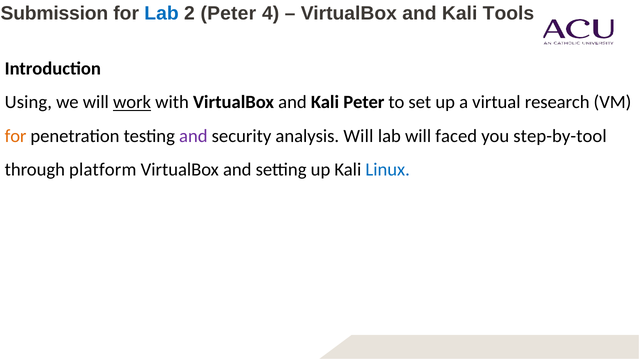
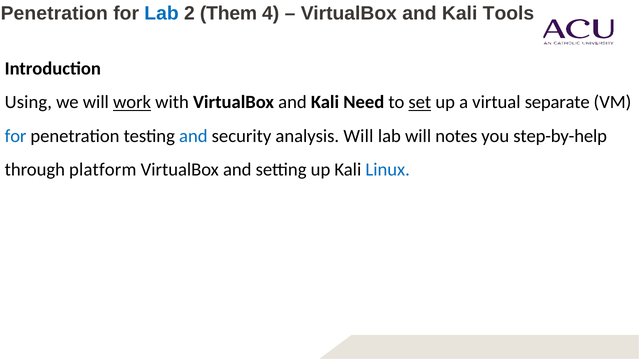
Submission at (54, 14): Submission -> Penetration
2 Peter: Peter -> Them
Kali Peter: Peter -> Need
set underline: none -> present
research: research -> separate
for at (16, 136) colour: orange -> blue
and at (193, 136) colour: purple -> blue
faced: faced -> notes
step-by-tool: step-by-tool -> step-by-help
